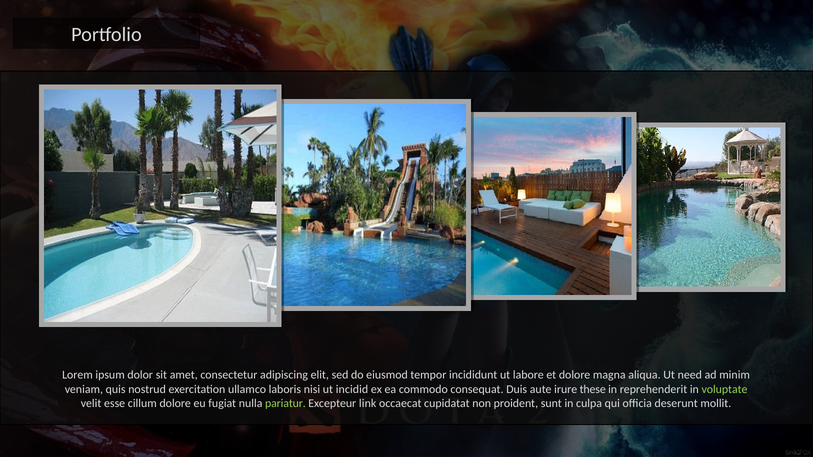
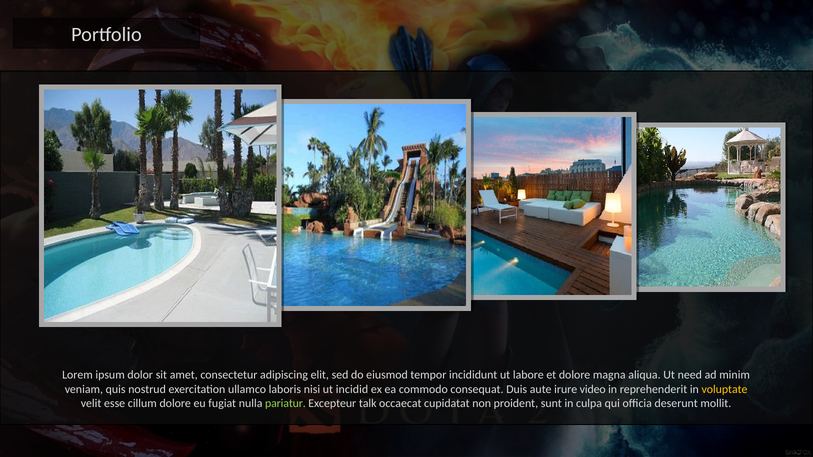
these: these -> video
voluptate colour: light green -> yellow
link: link -> talk
